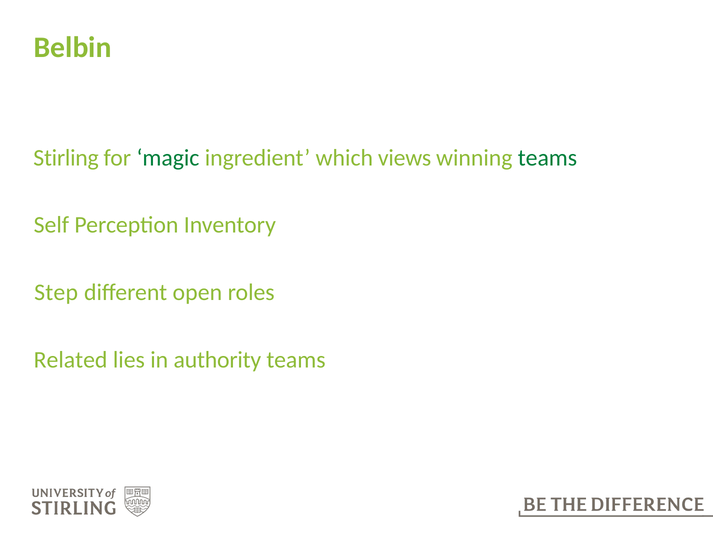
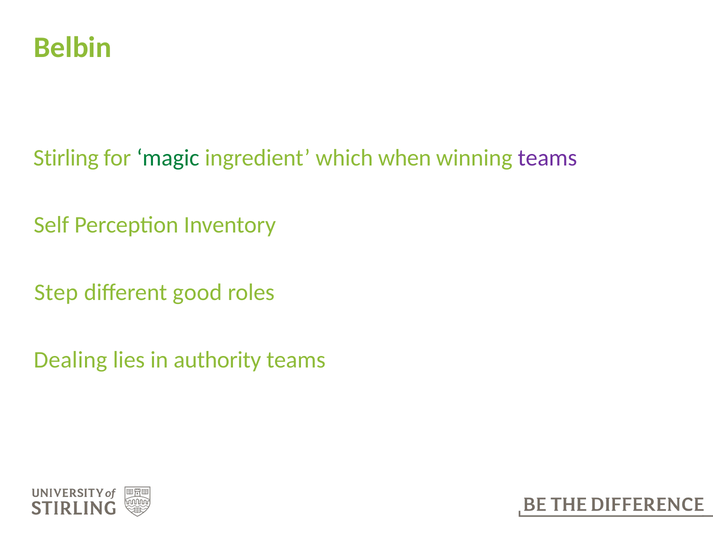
views: views -> when
teams at (547, 158) colour: green -> purple
open: open -> good
Related: Related -> Dealing
